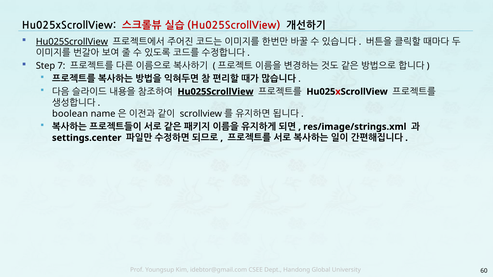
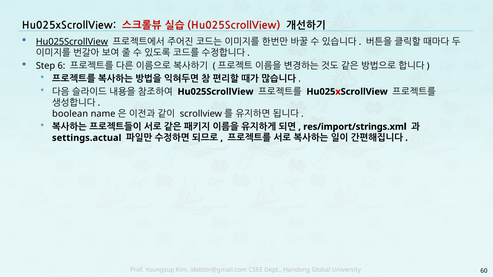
7: 7 -> 6
Hu025ScrollView at (216, 92) underline: present -> none
res/image/strings.xml: res/image/strings.xml -> res/import/strings.xml
settings.center: settings.center -> settings.actual
